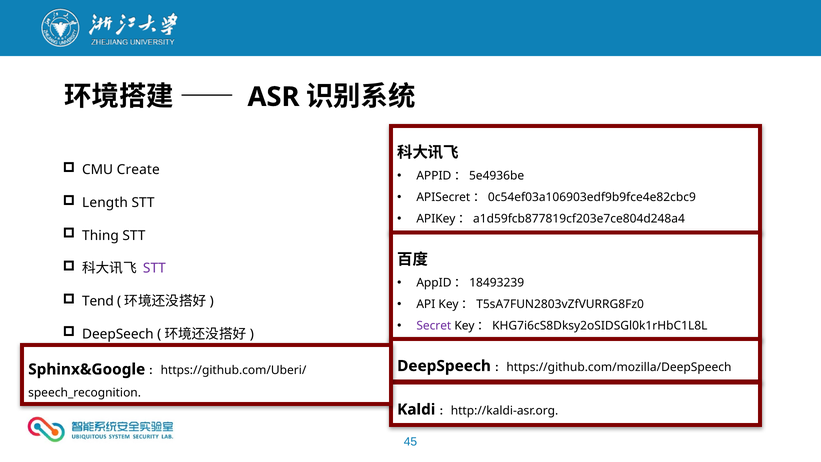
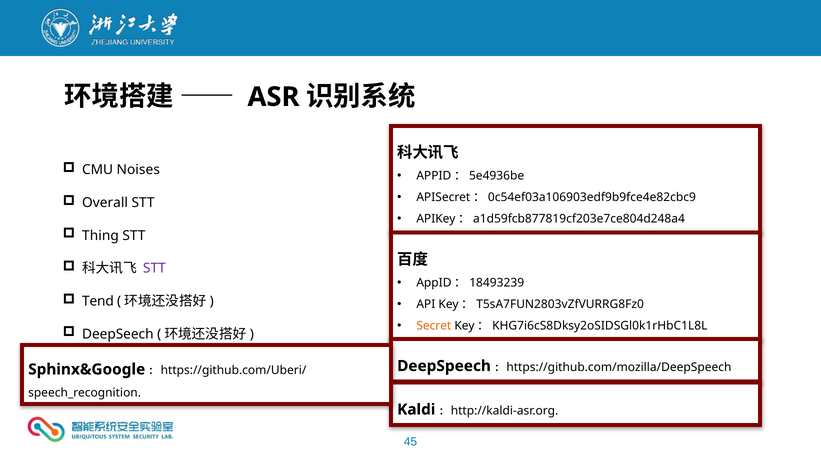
Create: Create -> Noises
Length: Length -> Overall
Secret colour: purple -> orange
